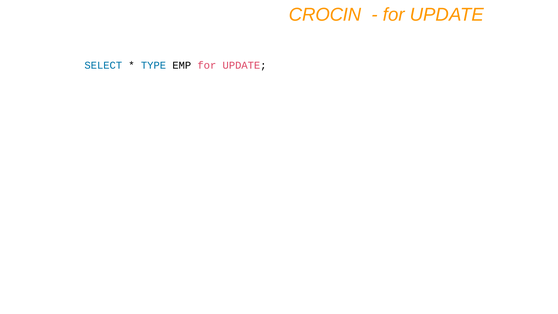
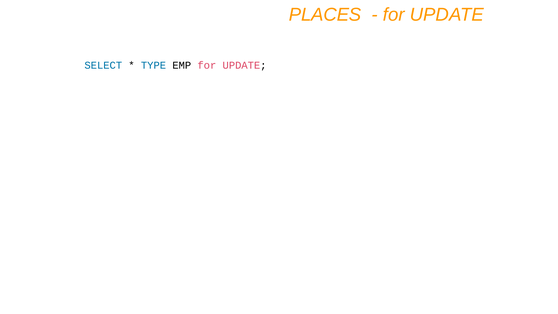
CROCIN: CROCIN -> PLACES
